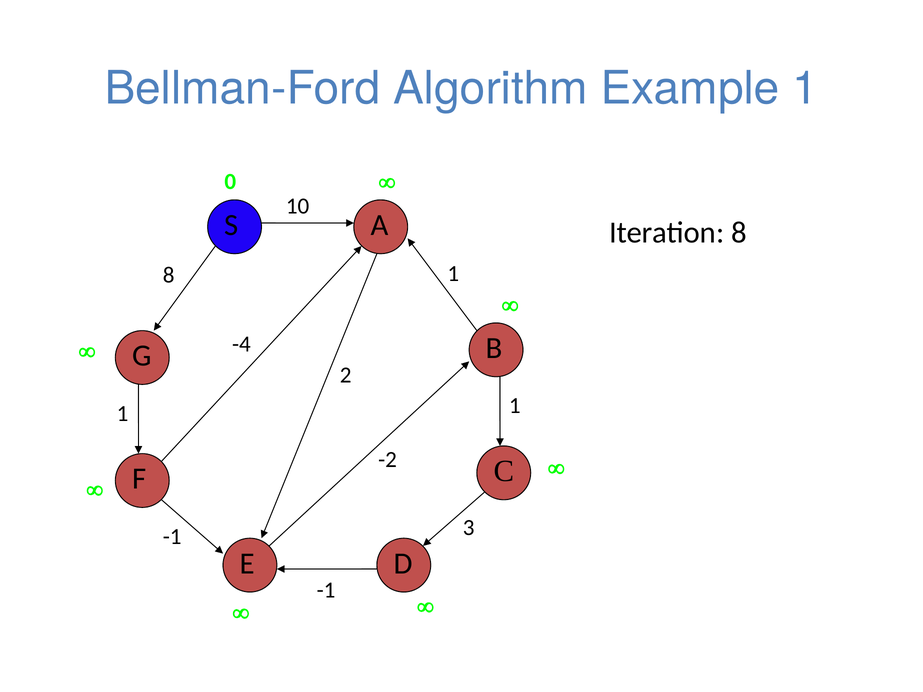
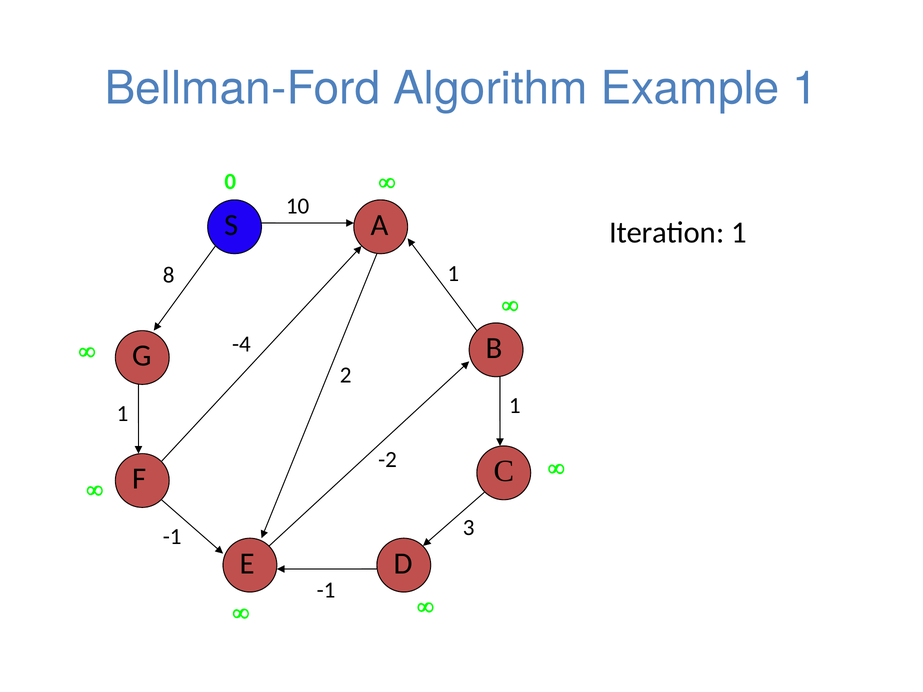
Iteration 8: 8 -> 1
